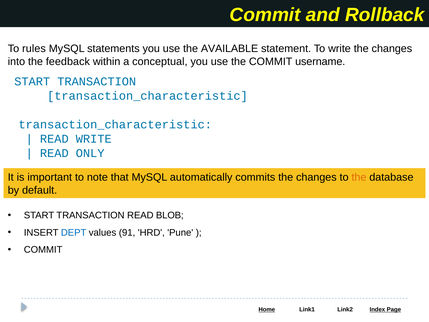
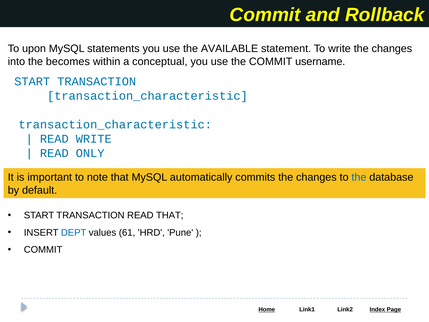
rules: rules -> upon
feedback: feedback -> becomes
the at (359, 177) colour: orange -> blue
READ BLOB: BLOB -> THAT
91: 91 -> 61
